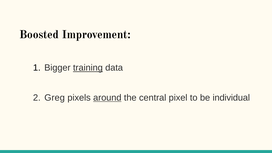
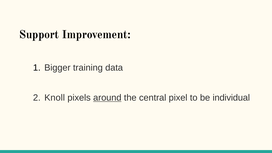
Boosted: Boosted -> Support
training underline: present -> none
Greg: Greg -> Knoll
